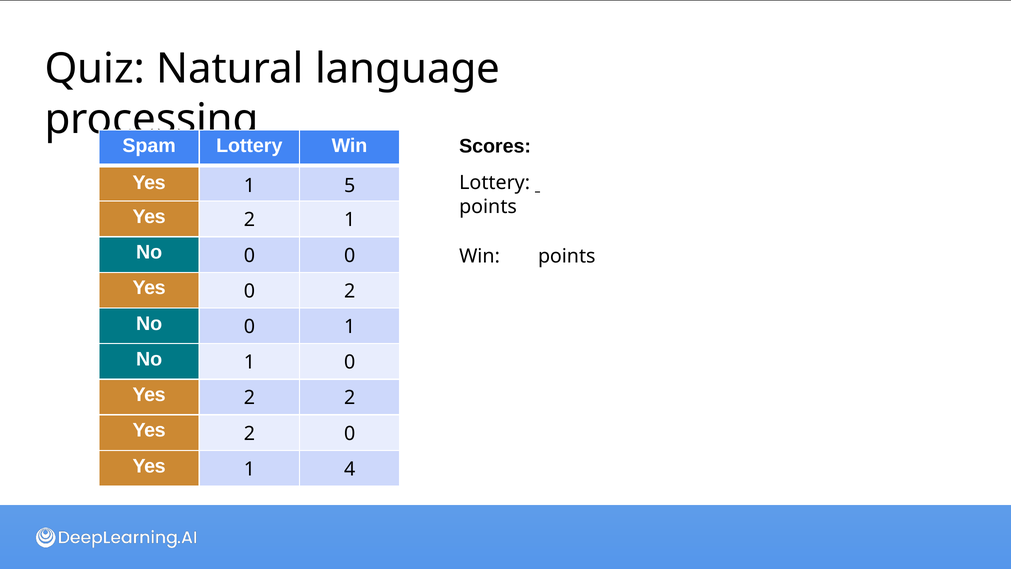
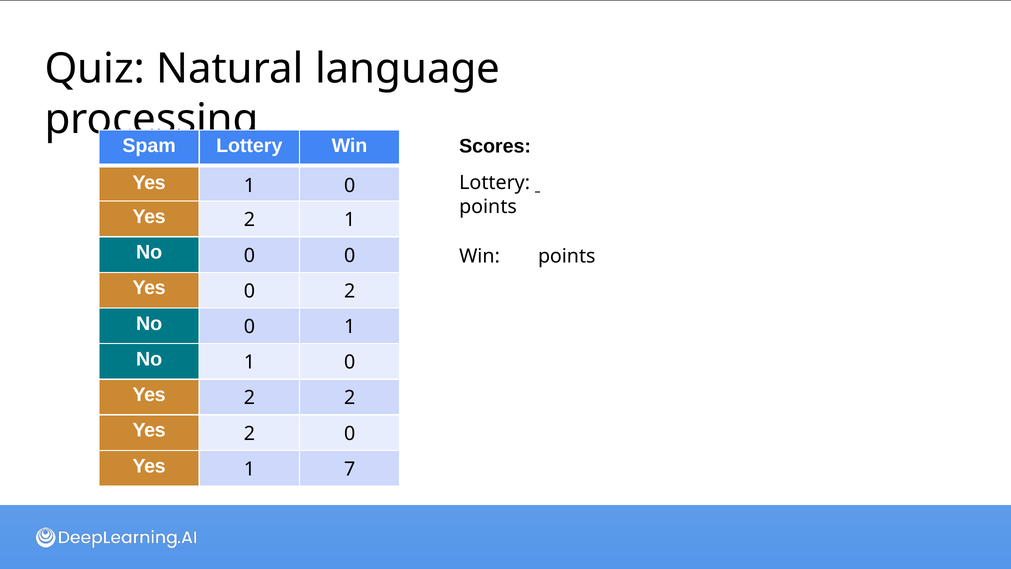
Yes 1 5: 5 -> 0
4: 4 -> 7
